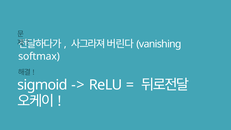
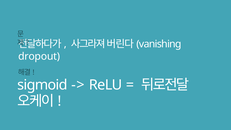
softmax: softmax -> dropout
